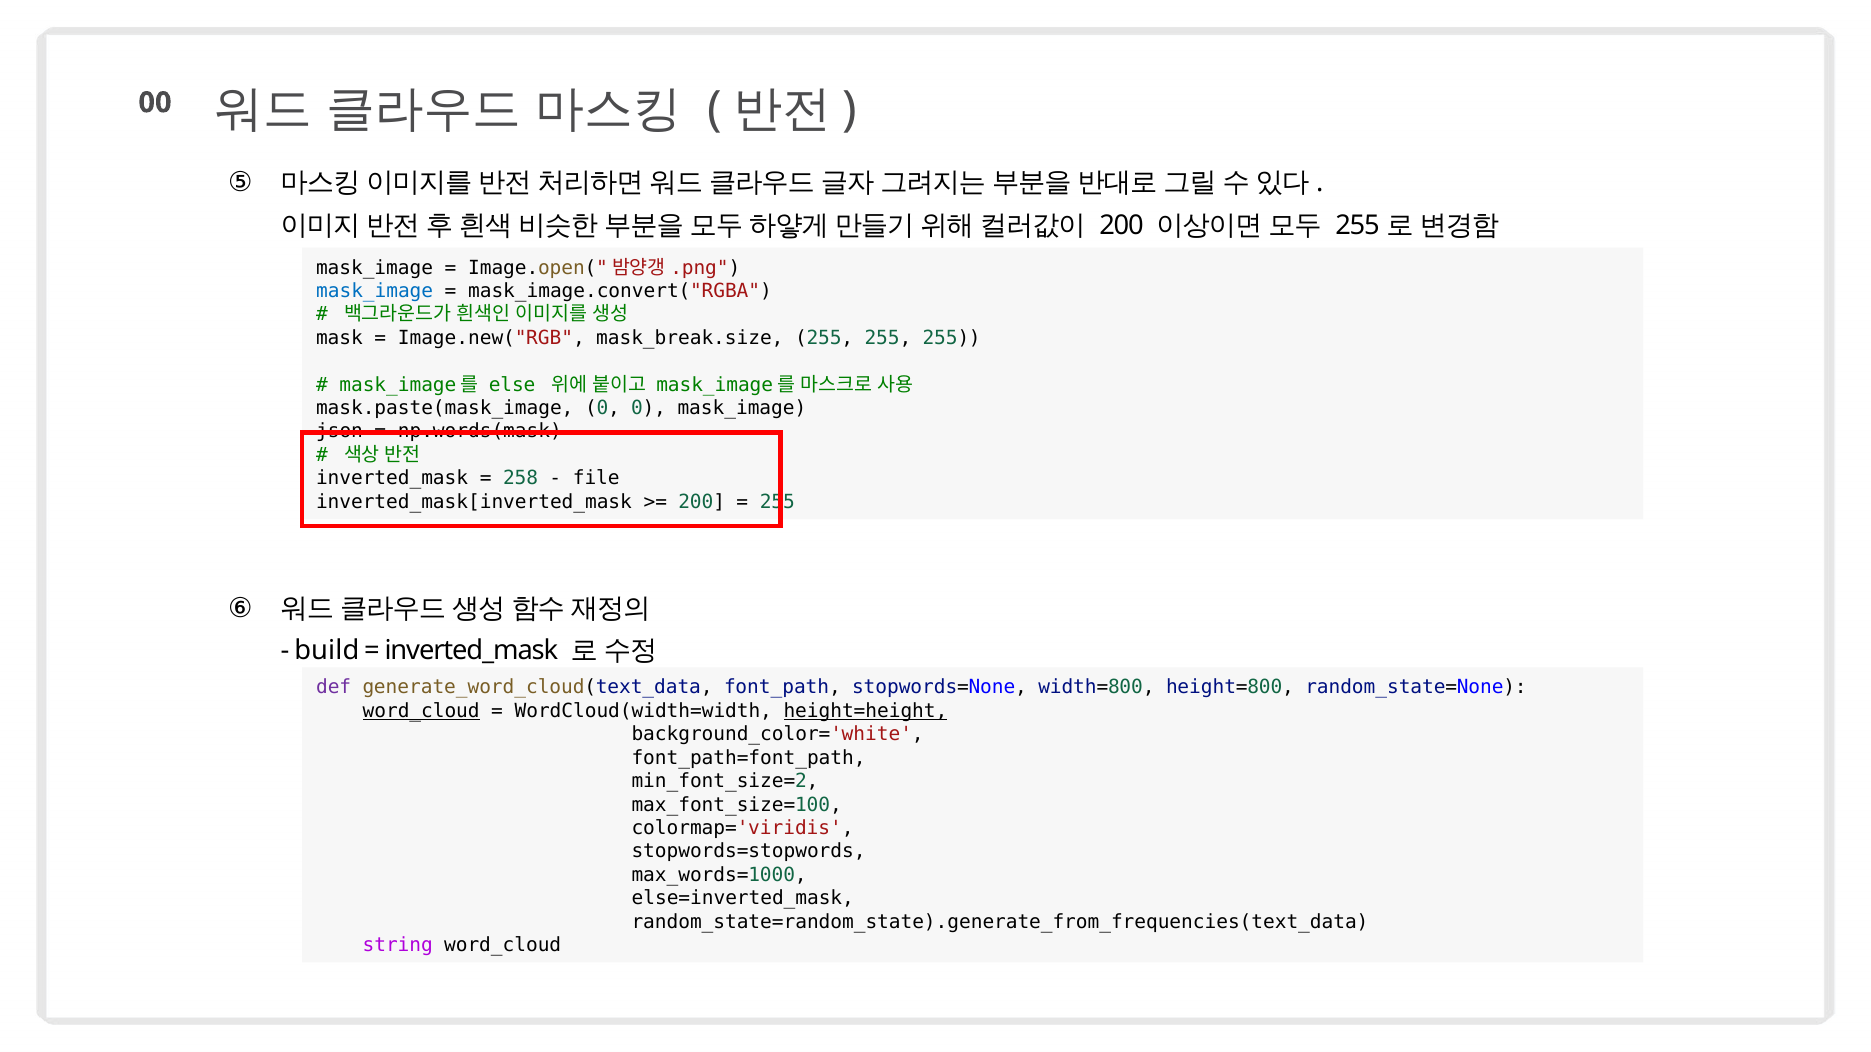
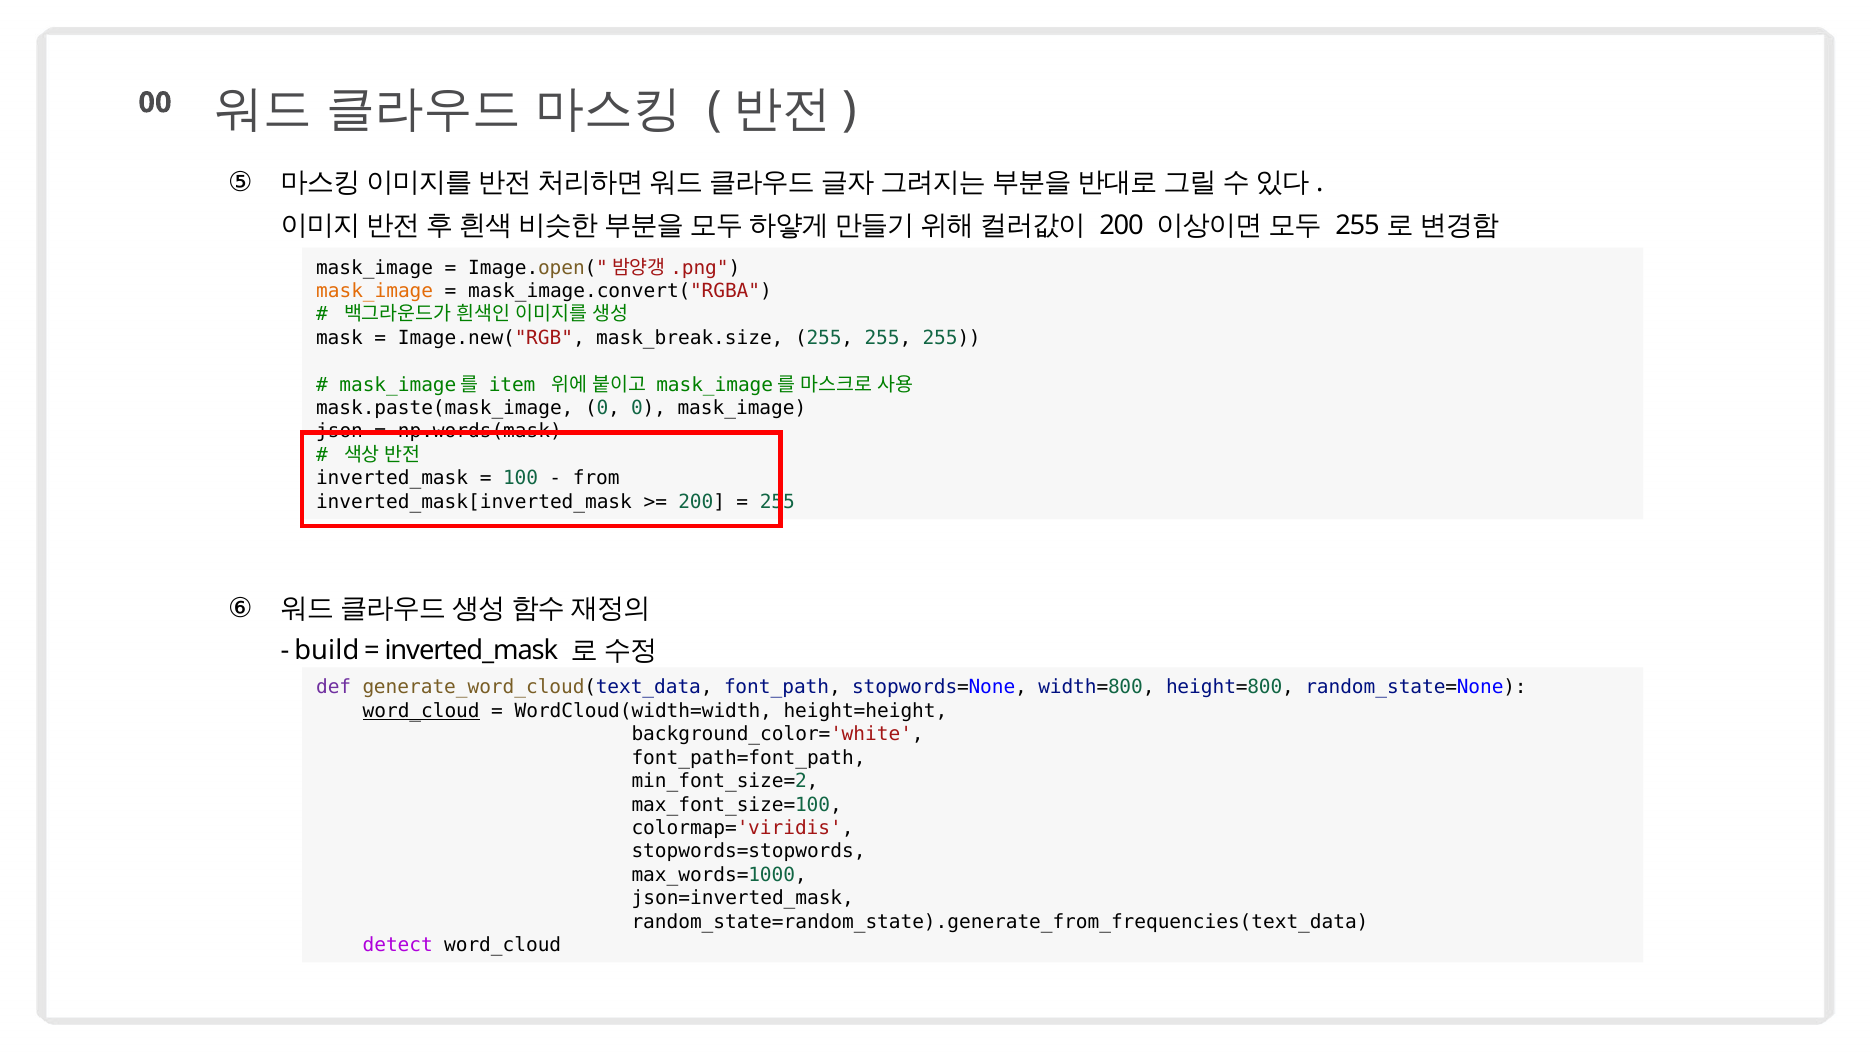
mask_image at (375, 291) colour: blue -> orange
else: else -> item
258: 258 -> 100
file: file -> from
height=height underline: present -> none
else=inverted_mask: else=inverted_mask -> json=inverted_mask
string: string -> detect
